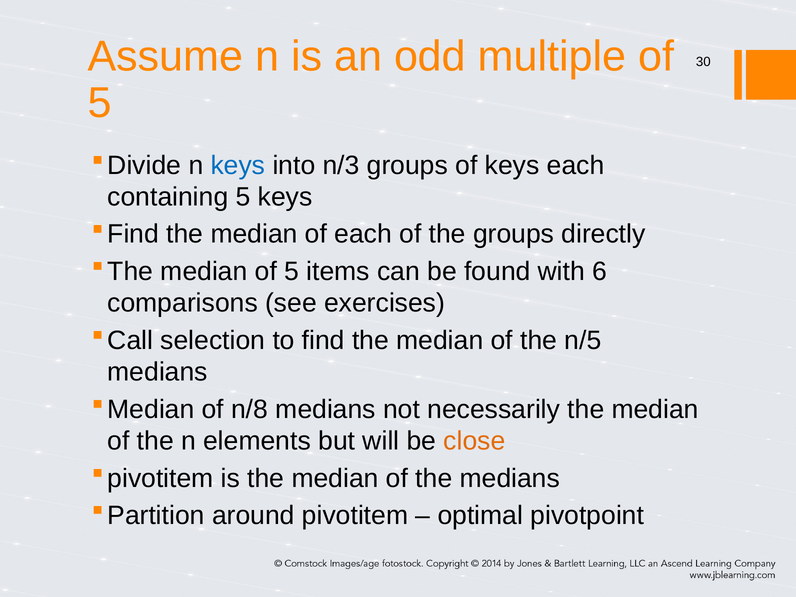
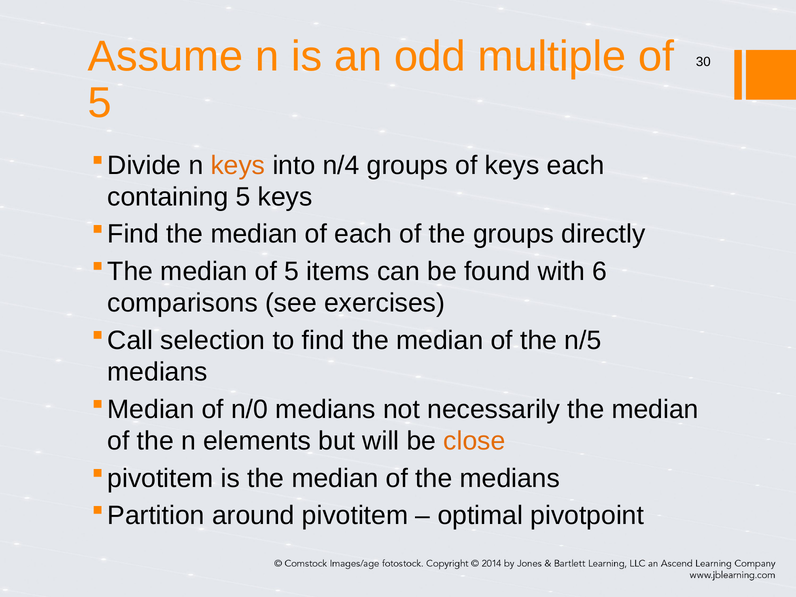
keys at (238, 165) colour: blue -> orange
n/3: n/3 -> n/4
n/8: n/8 -> n/0
